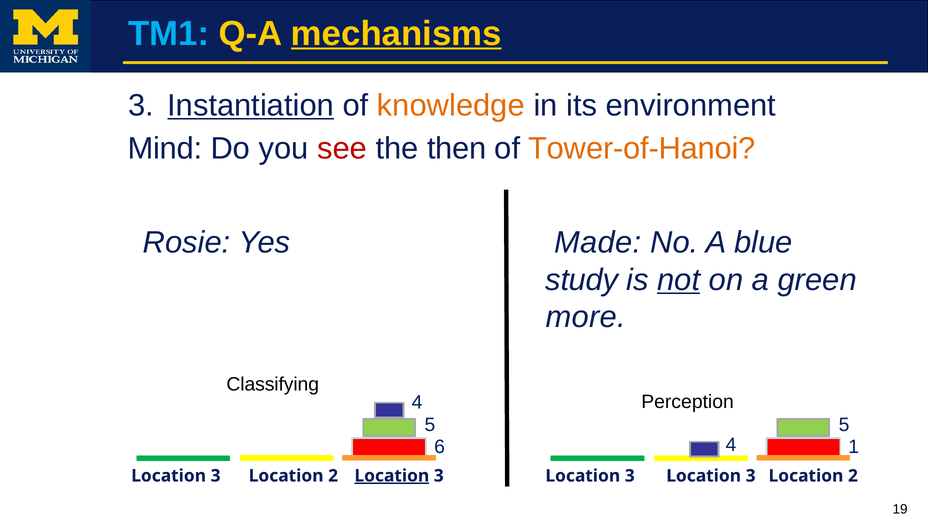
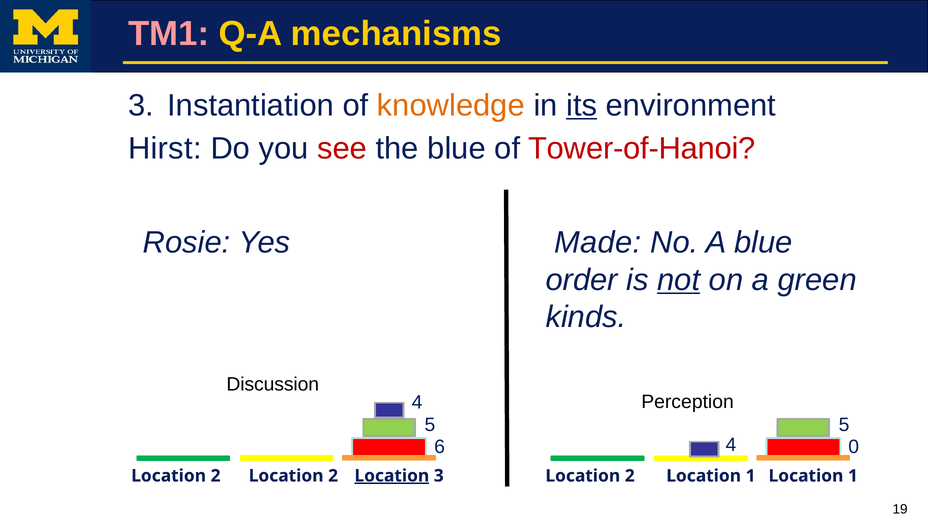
TM1 colour: light blue -> pink
mechanisms underline: present -> none
Instantiation underline: present -> none
its underline: none -> present
Mind: Mind -> Hirst
the then: then -> blue
Tower-of-Hanoi colour: orange -> red
study: study -> order
more: more -> kinds
Classifying: Classifying -> Discussion
1: 1 -> 0
3 at (216, 476): 3 -> 2
3 at (630, 476): 3 -> 2
3 at (751, 476): 3 -> 1
2 at (853, 476): 2 -> 1
